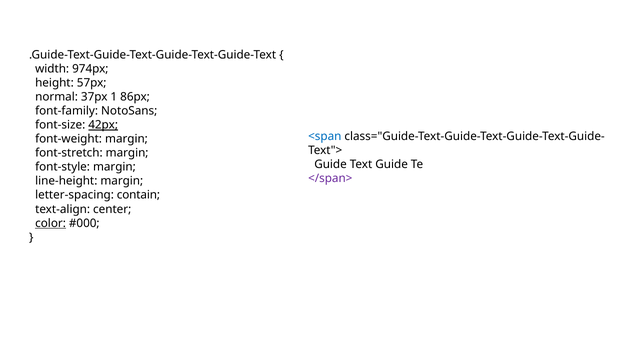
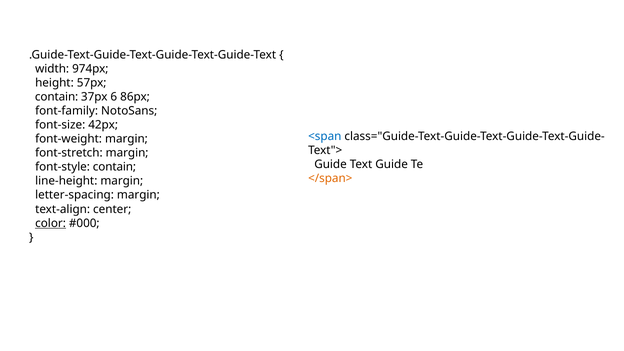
normal at (57, 97): normal -> contain
1: 1 -> 6
42px underline: present -> none
font-style margin: margin -> contain
</span> colour: purple -> orange
letter-spacing contain: contain -> margin
